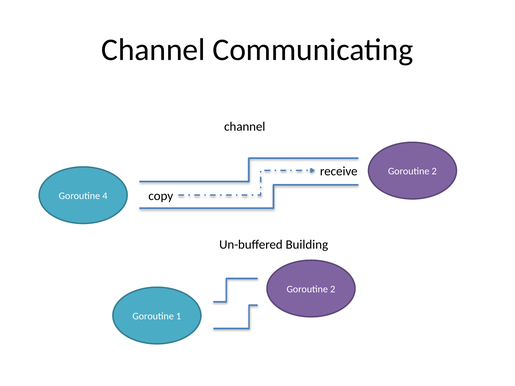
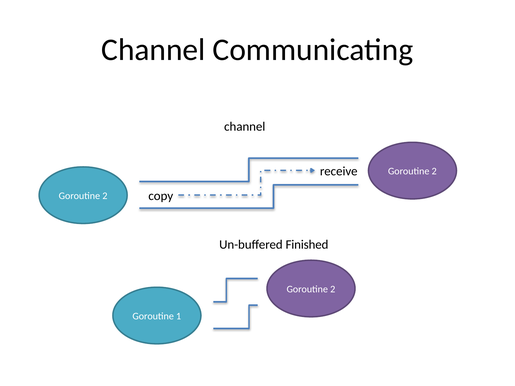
4 at (105, 196): 4 -> 2
Building: Building -> Finished
